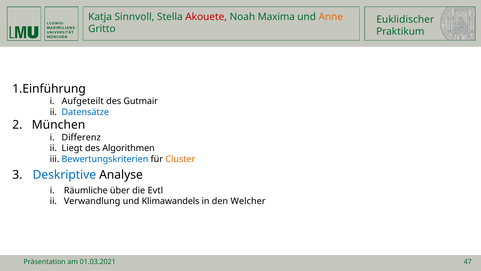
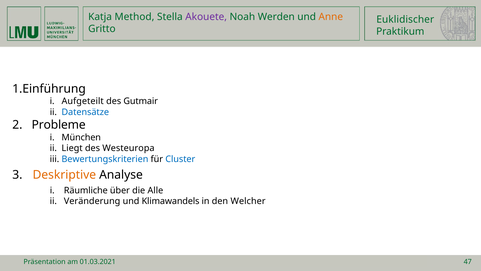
Sinnvoll: Sinnvoll -> Method
Akouete colour: red -> purple
Maxima: Maxima -> Werden
München: München -> Probleme
Differenz: Differenz -> München
Algorithmen: Algorithmen -> Westeuropa
Cluster colour: orange -> blue
Deskriptive colour: blue -> orange
Evtl: Evtl -> Alle
Verwandlung: Verwandlung -> Veränderung
